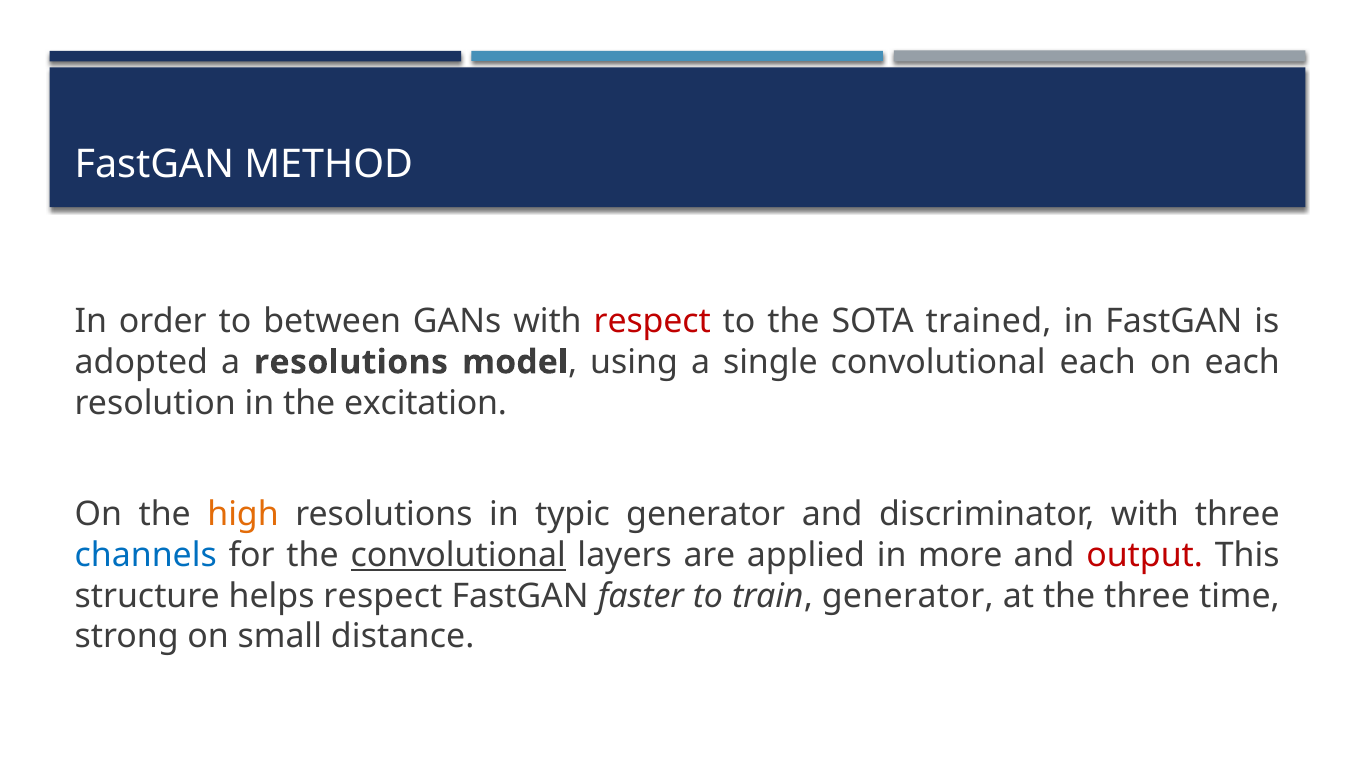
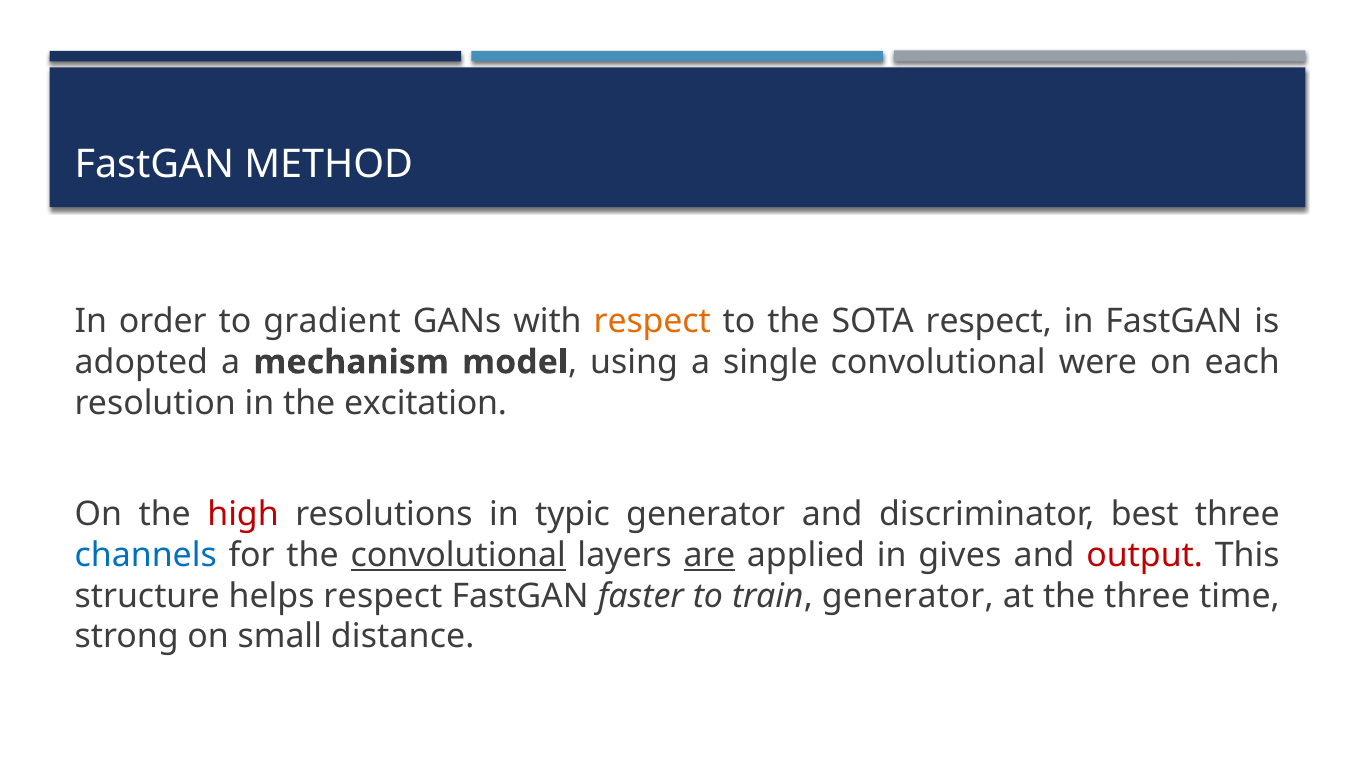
between: between -> gradient
respect at (652, 322) colour: red -> orange
SOTA trained: trained -> respect
a resolutions: resolutions -> mechanism
convolutional each: each -> were
high colour: orange -> red
discriminator with: with -> best
are underline: none -> present
more: more -> gives
